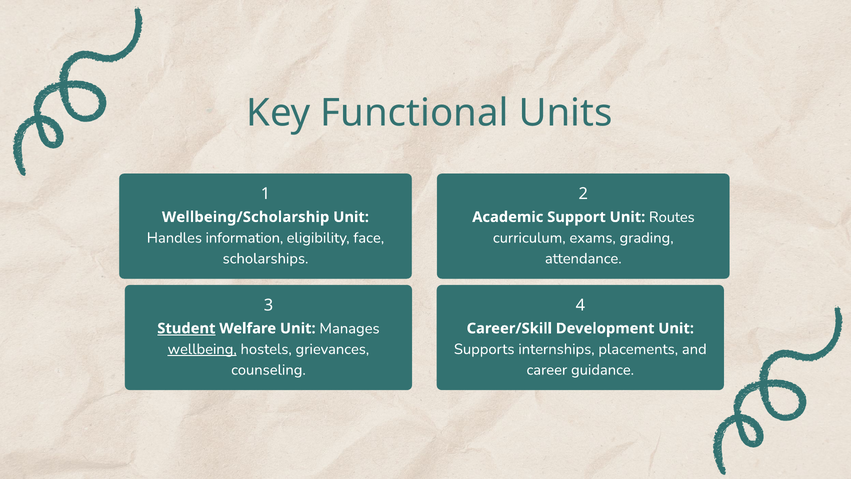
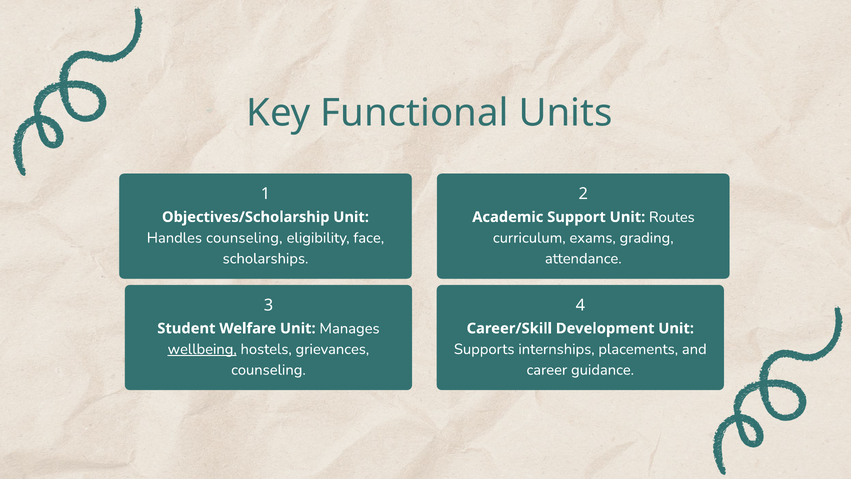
Wellbeing/Scholarship: Wellbeing/Scholarship -> Objectives/Scholarship
Handles information: information -> counseling
Student underline: present -> none
